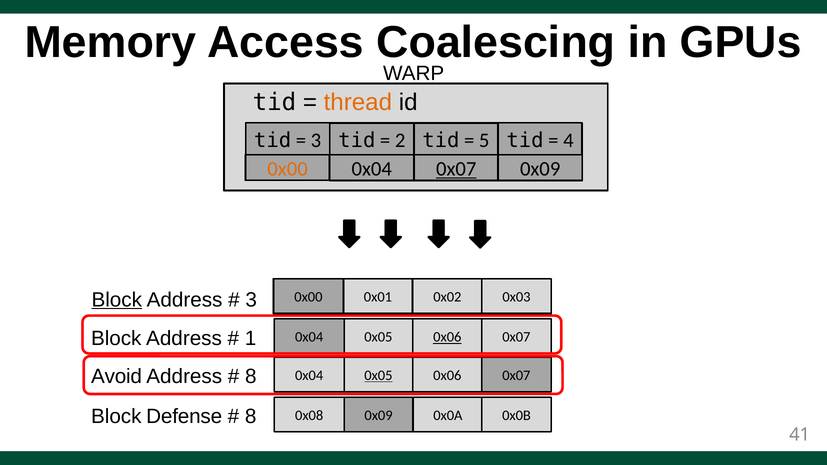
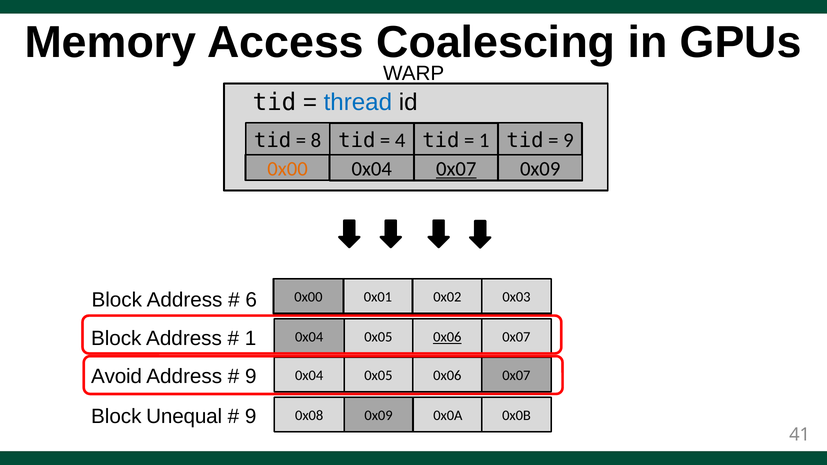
thread colour: orange -> blue
3 at (316, 140): 3 -> 8
2: 2 -> 4
5 at (484, 140): 5 -> 1
4 at (568, 140): 4 -> 9
Block at (117, 300) underline: present -> none
3 at (251, 300): 3 -> 6
8 at (251, 377): 8 -> 9
0x05 at (378, 376) underline: present -> none
Defense: Defense -> Unequal
8 at (251, 416): 8 -> 9
